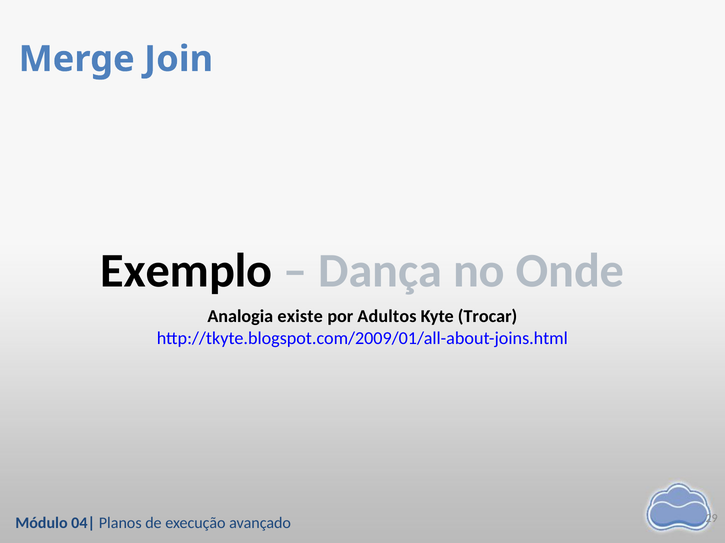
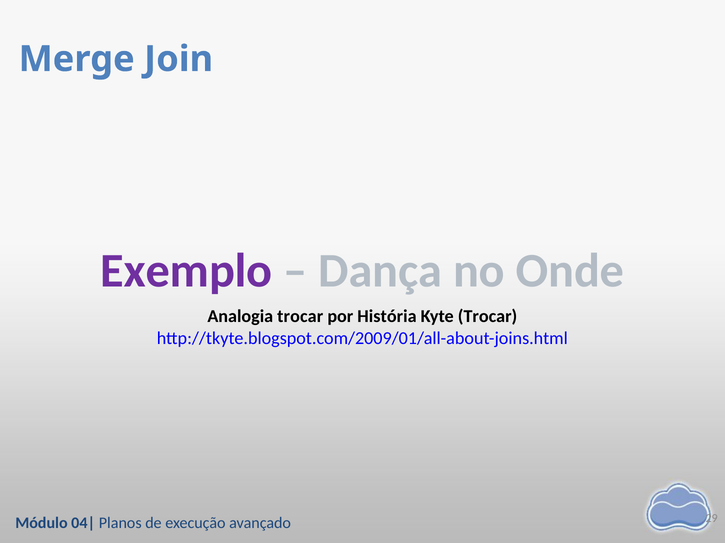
Exemplo colour: black -> purple
Analogia existe: existe -> trocar
Adultos: Adultos -> História
